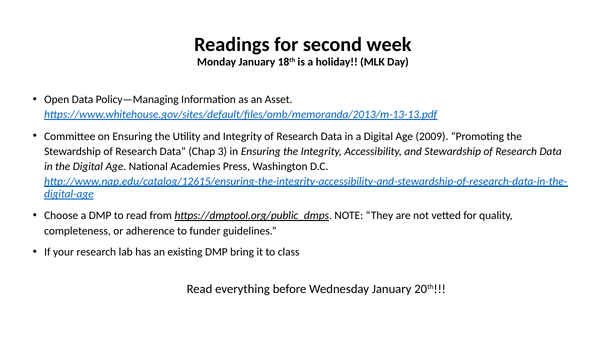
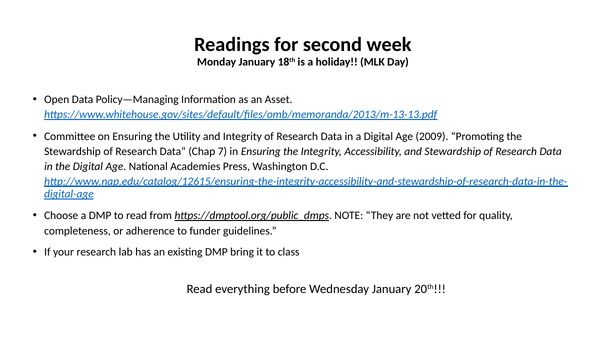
3: 3 -> 7
